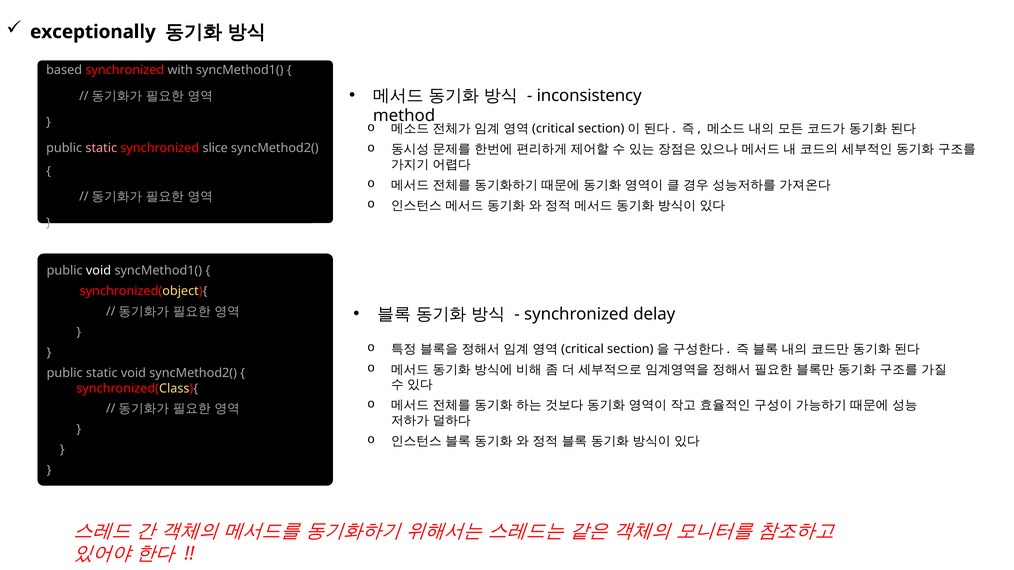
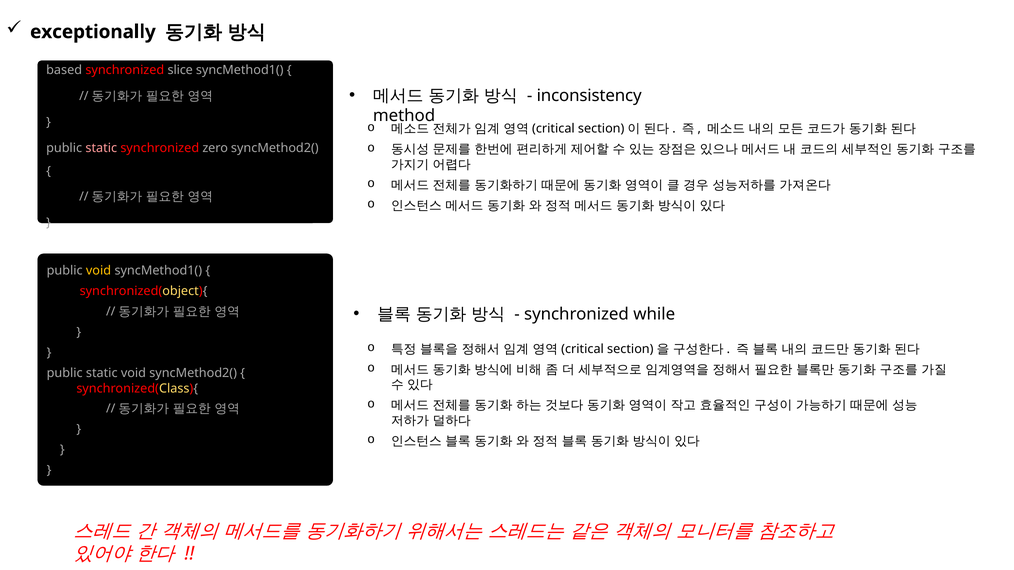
with: with -> slice
slice: slice -> zero
void at (99, 271) colour: white -> yellow
delay: delay -> while
